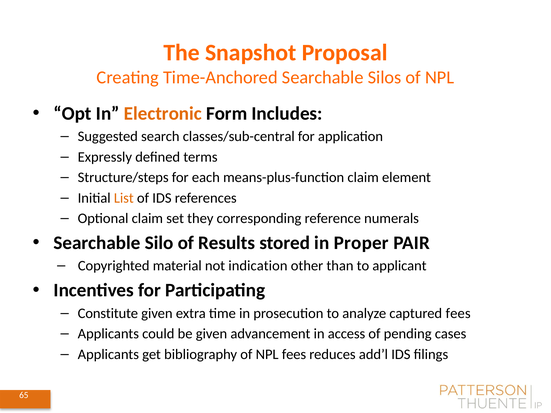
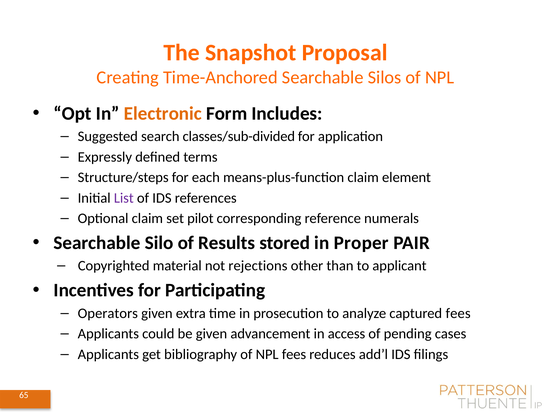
classes/sub-central: classes/sub-central -> classes/sub-divided
List colour: orange -> purple
they: they -> pilot
indication: indication -> rejections
Constitute: Constitute -> Operators
